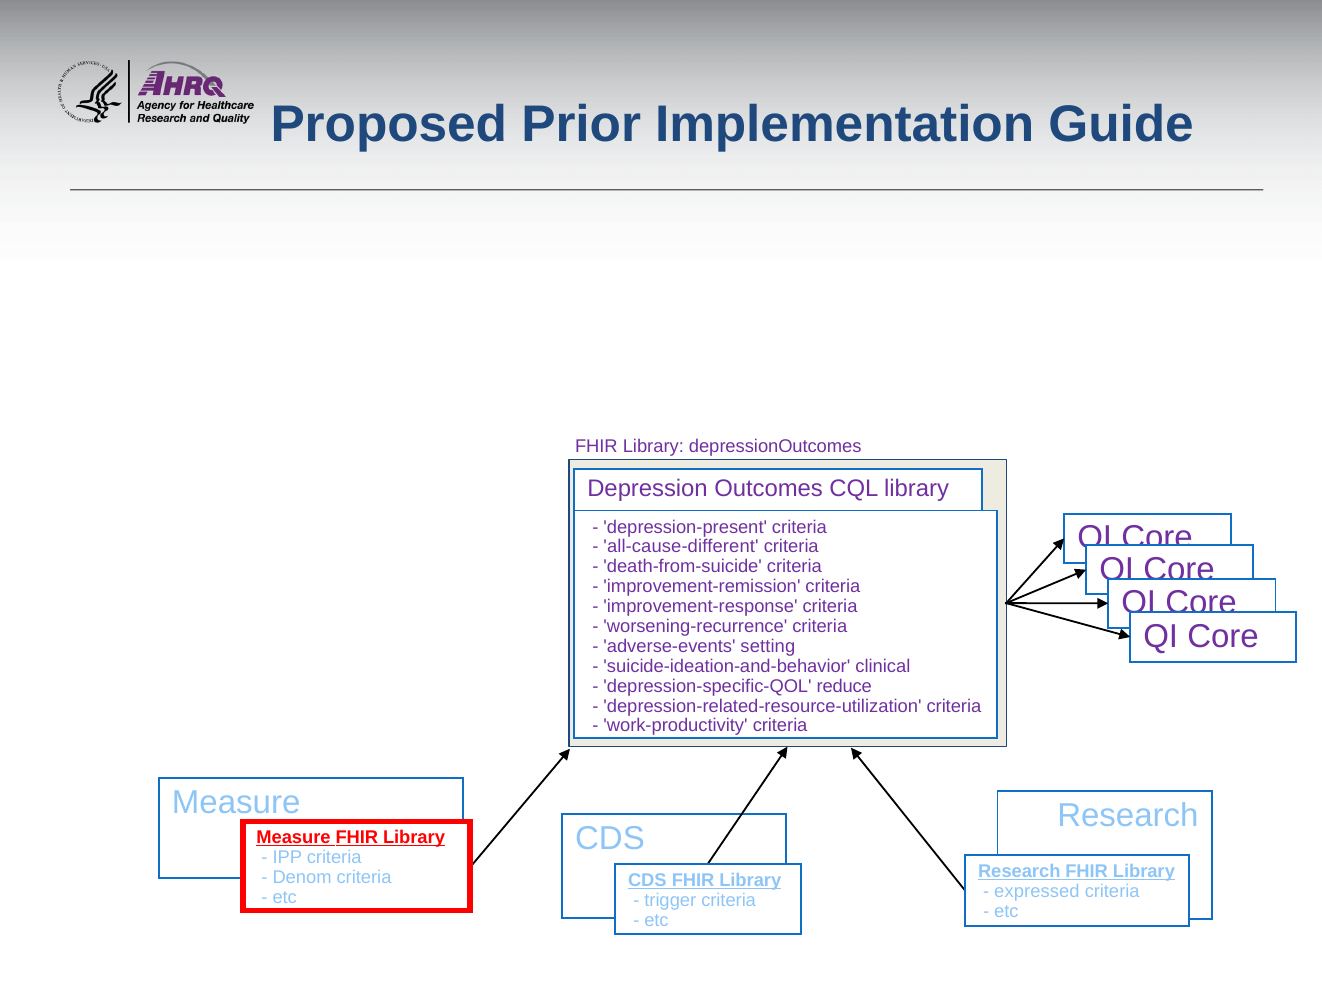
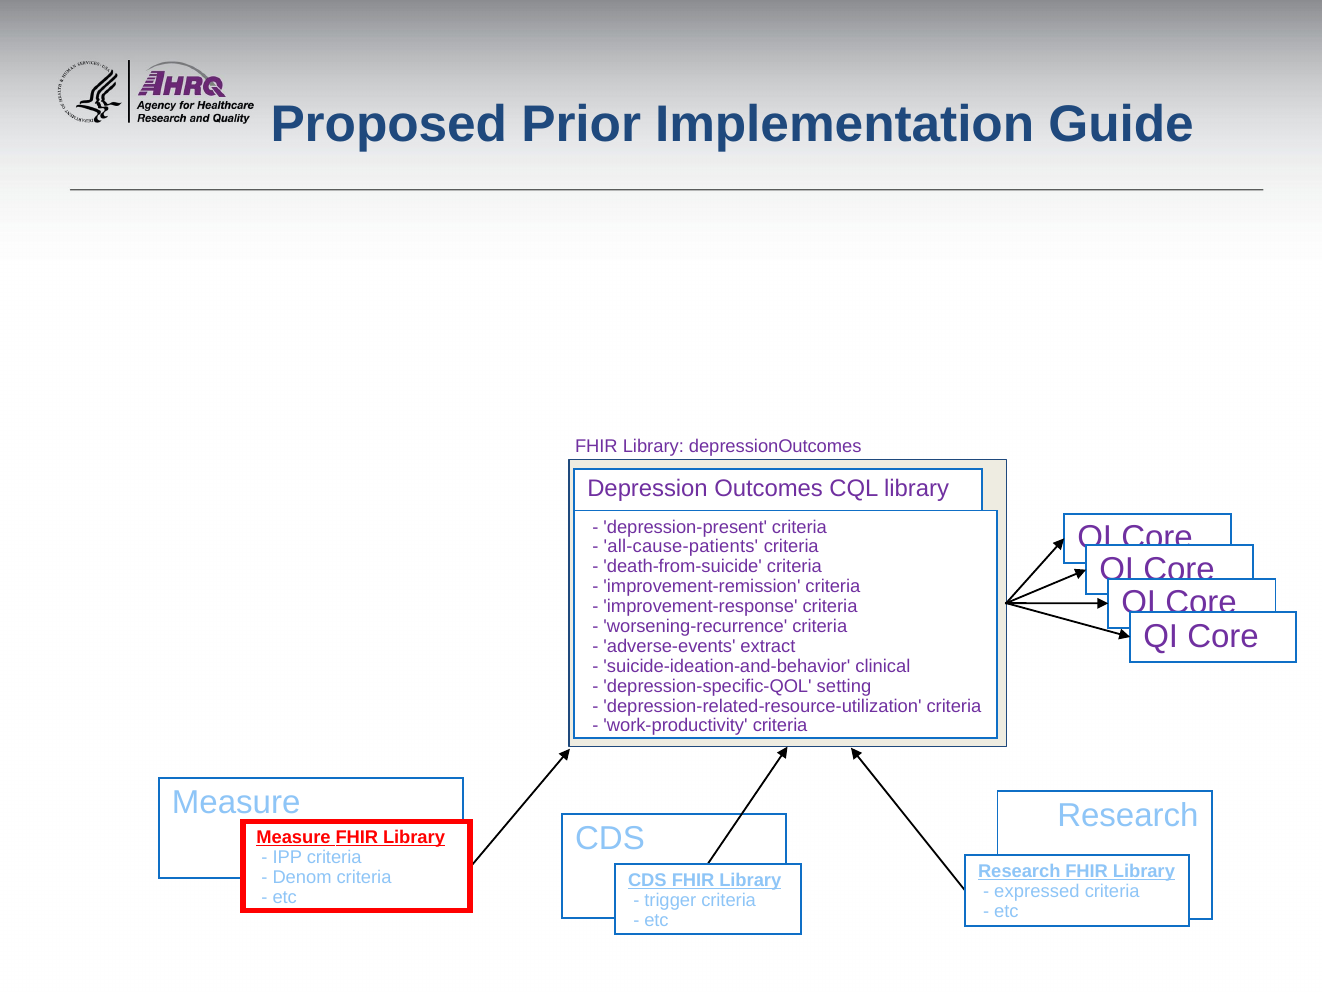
all-cause-different: all-cause-different -> all-cause-patients
setting: setting -> extract
reduce: reduce -> setting
